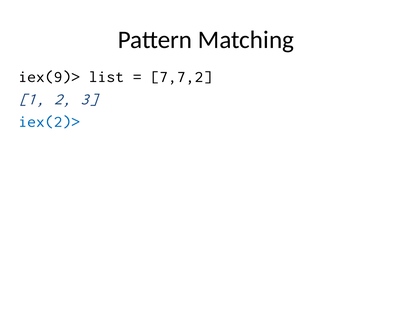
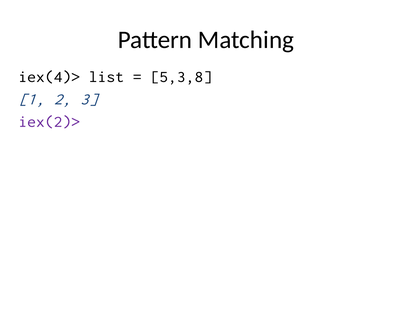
iex(9)>: iex(9)> -> iex(4)>
7,7,2: 7,7,2 -> 5,3,8
iex(2)> colour: blue -> purple
